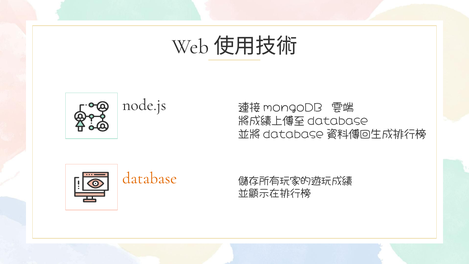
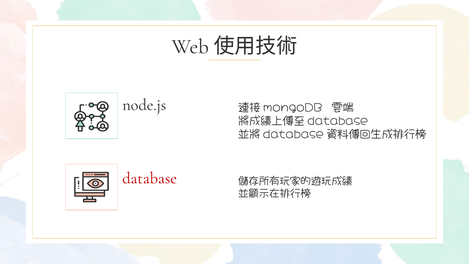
database colour: orange -> red
